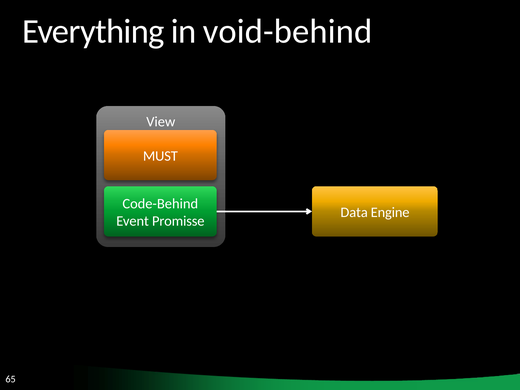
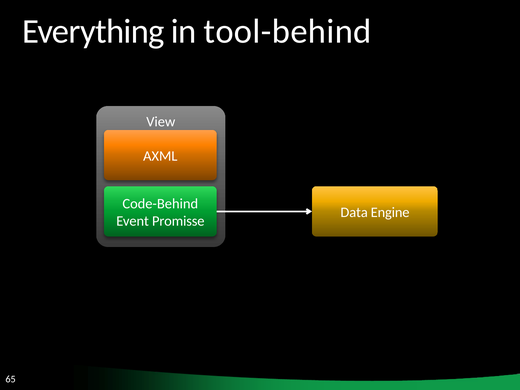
void-behind: void-behind -> tool-behind
MUST: MUST -> AXML
